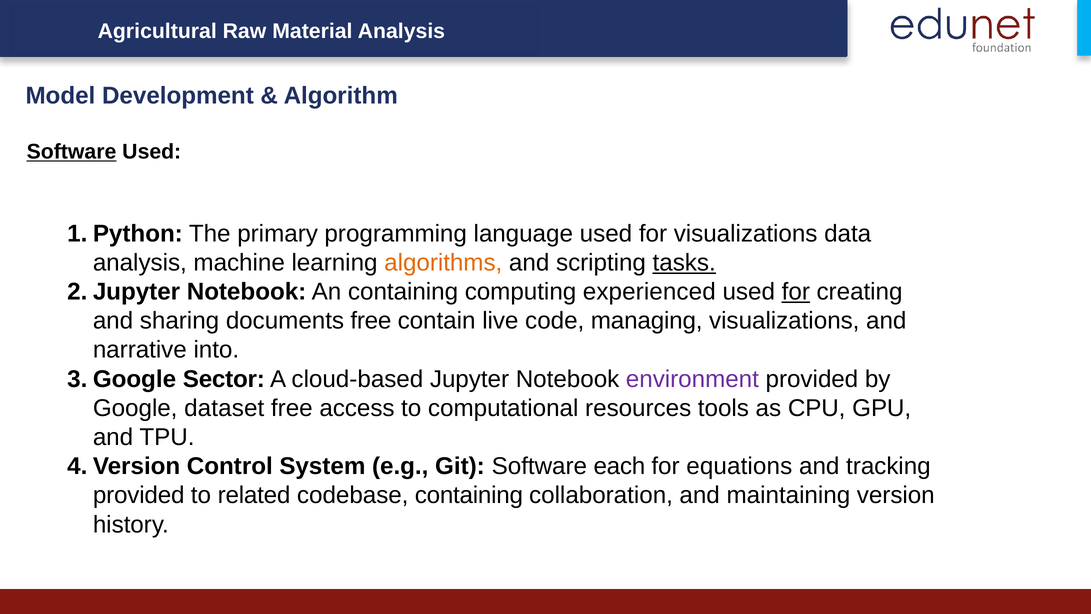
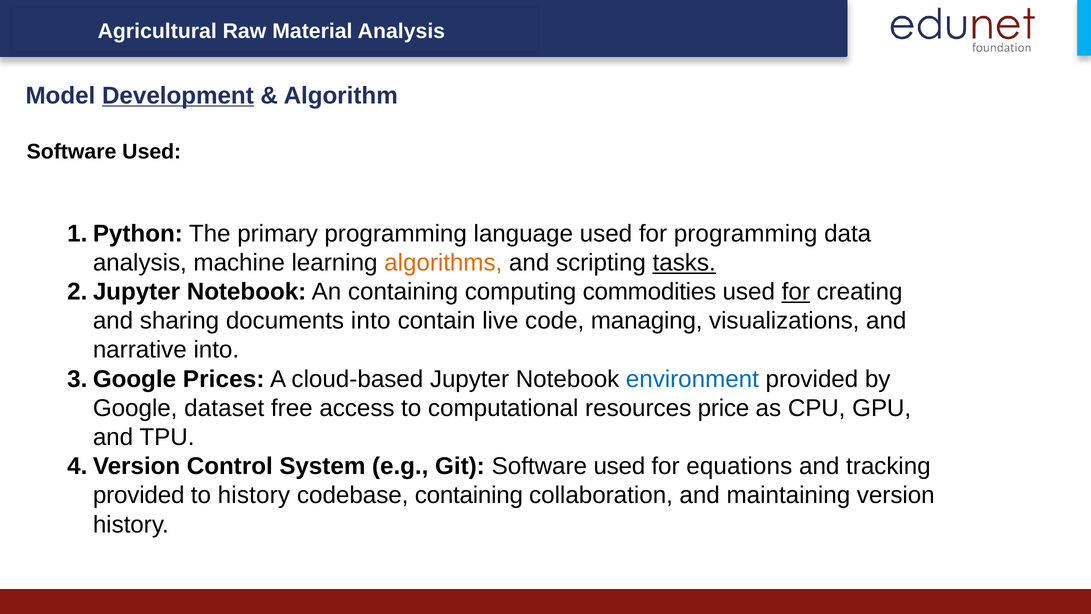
Development underline: none -> present
Software at (72, 152) underline: present -> none
for visualizations: visualizations -> programming
experienced: experienced -> commodities
documents free: free -> into
Sector: Sector -> Prices
environment colour: purple -> blue
tools: tools -> price
Git Software each: each -> used
to related: related -> history
